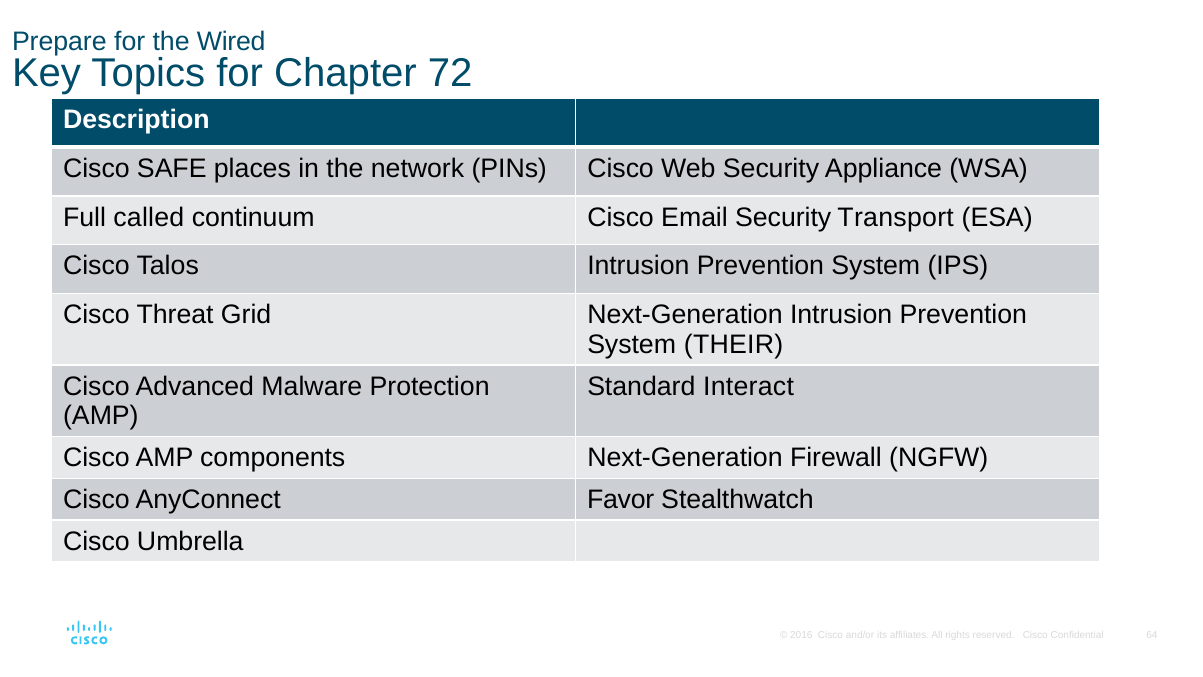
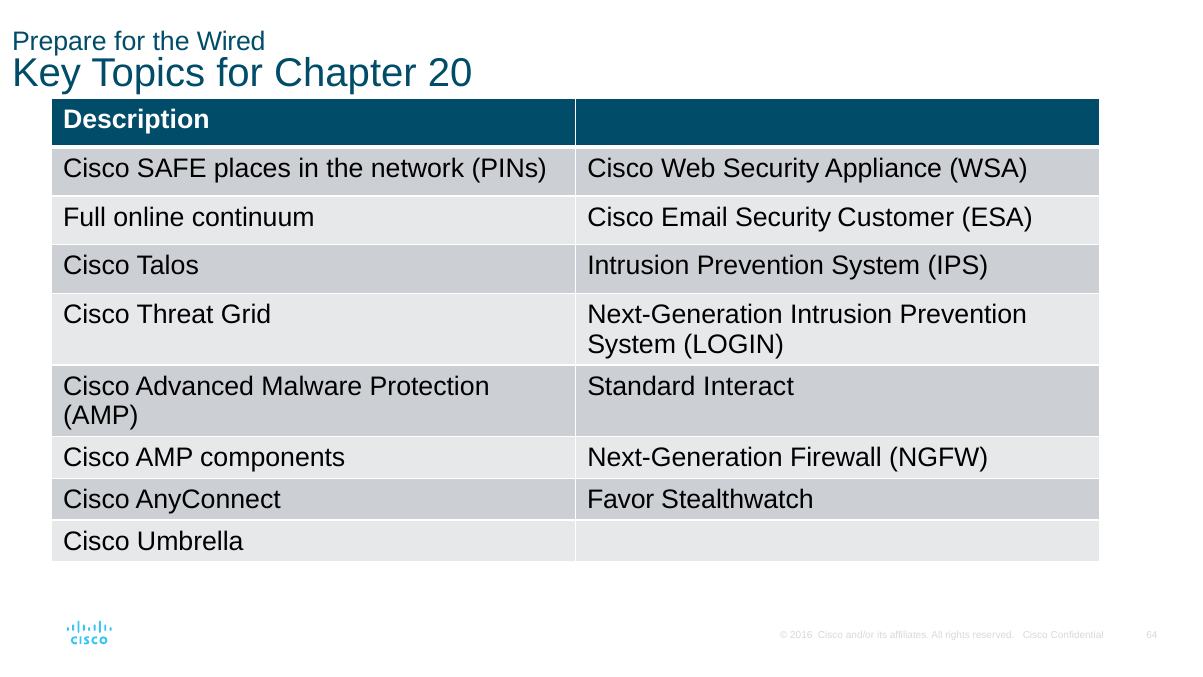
72: 72 -> 20
called: called -> online
Transport: Transport -> Customer
THEIR: THEIR -> LOGIN
